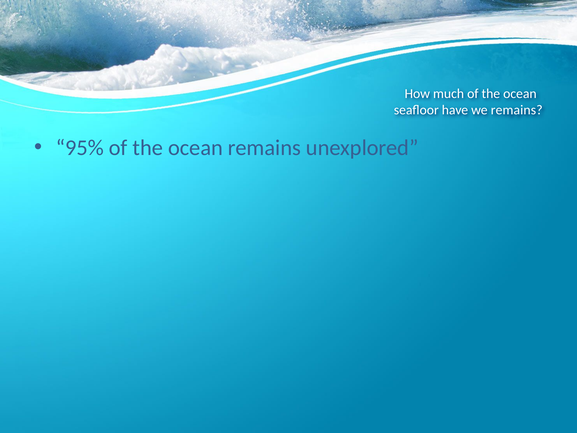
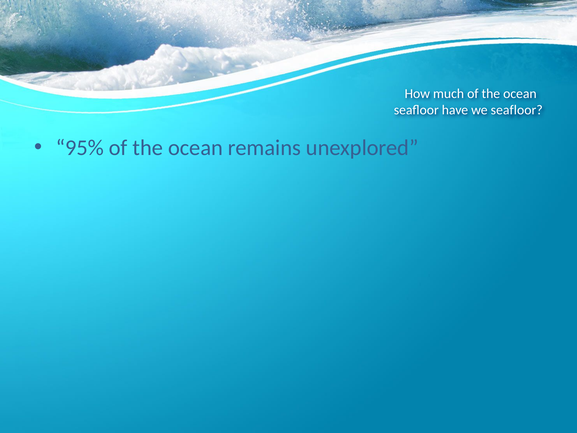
we remains: remains -> seafloor
